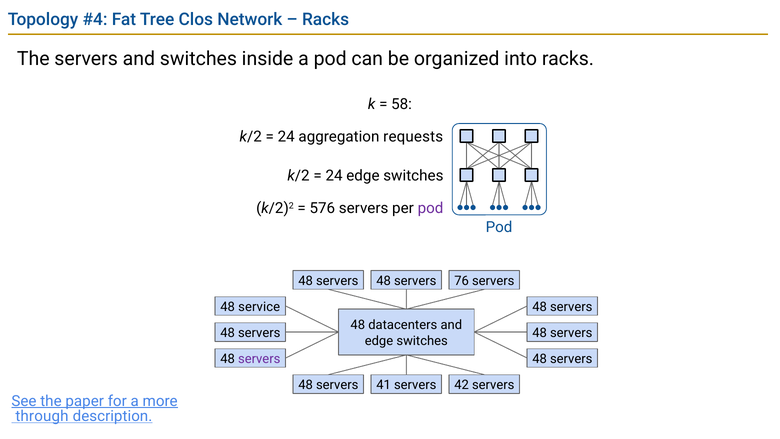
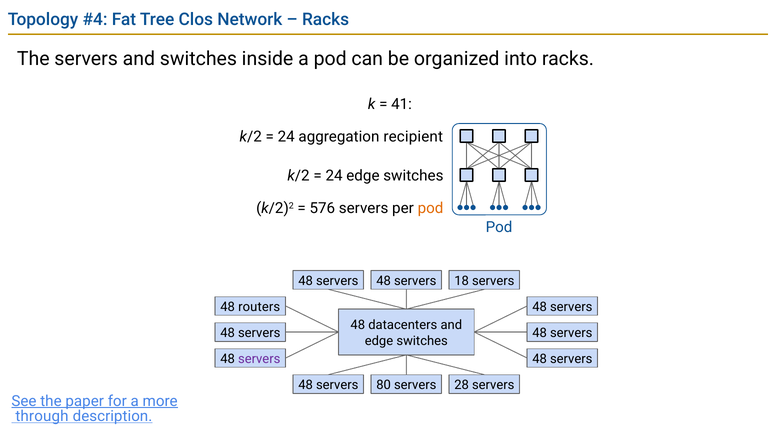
58: 58 -> 41
requests: requests -> recipient
pod at (431, 208) colour: purple -> orange
76: 76 -> 18
service: service -> routers
41: 41 -> 80
42: 42 -> 28
